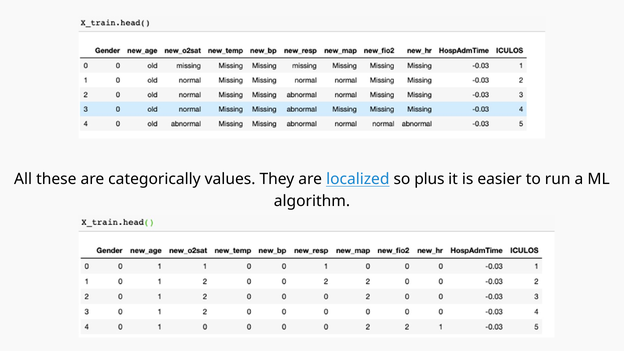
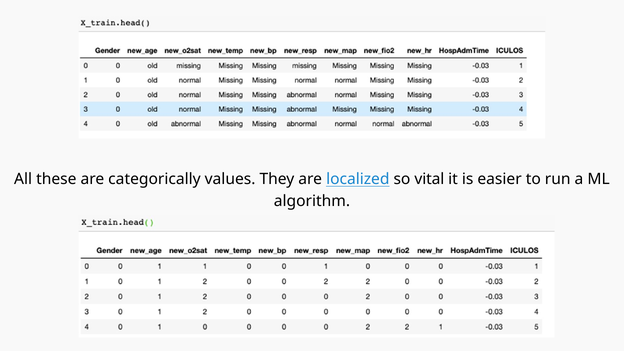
plus: plus -> vital
